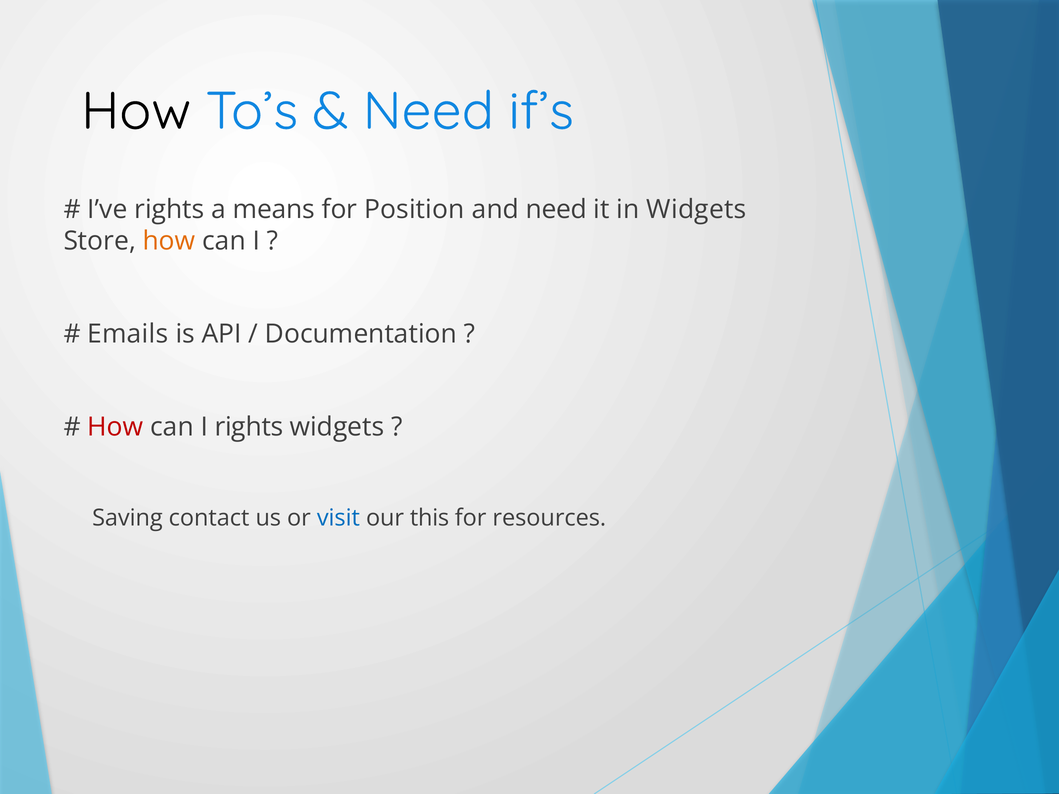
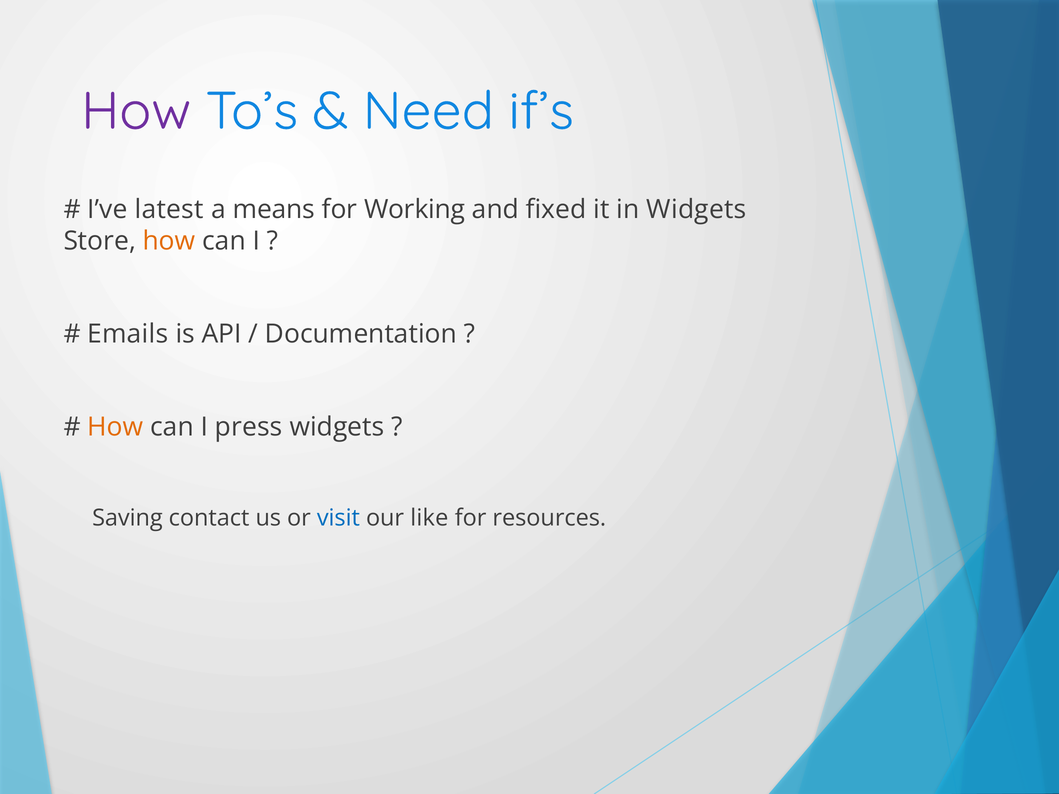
How at (136, 111) colour: black -> purple
I’ve rights: rights -> latest
Position: Position -> Working
and need: need -> fixed
How at (115, 427) colour: red -> orange
I rights: rights -> press
this: this -> like
